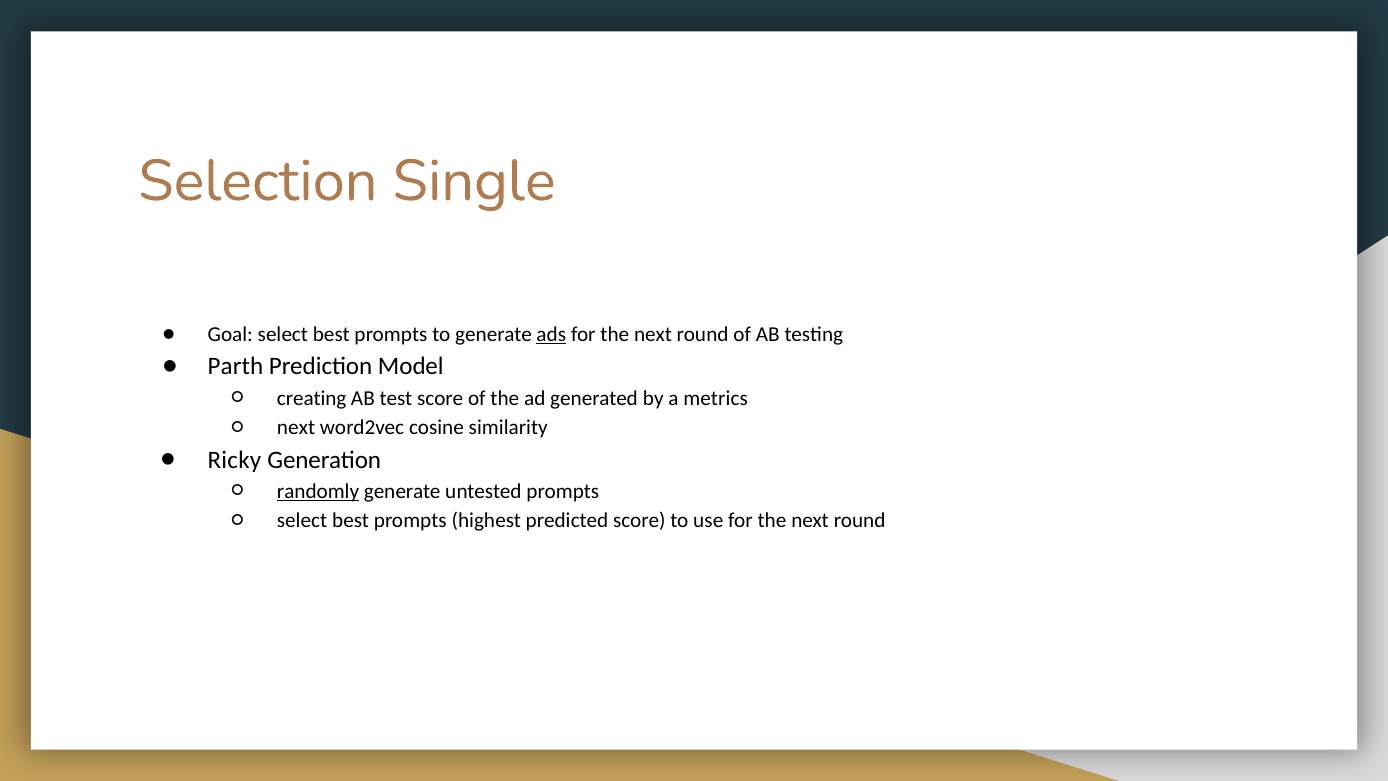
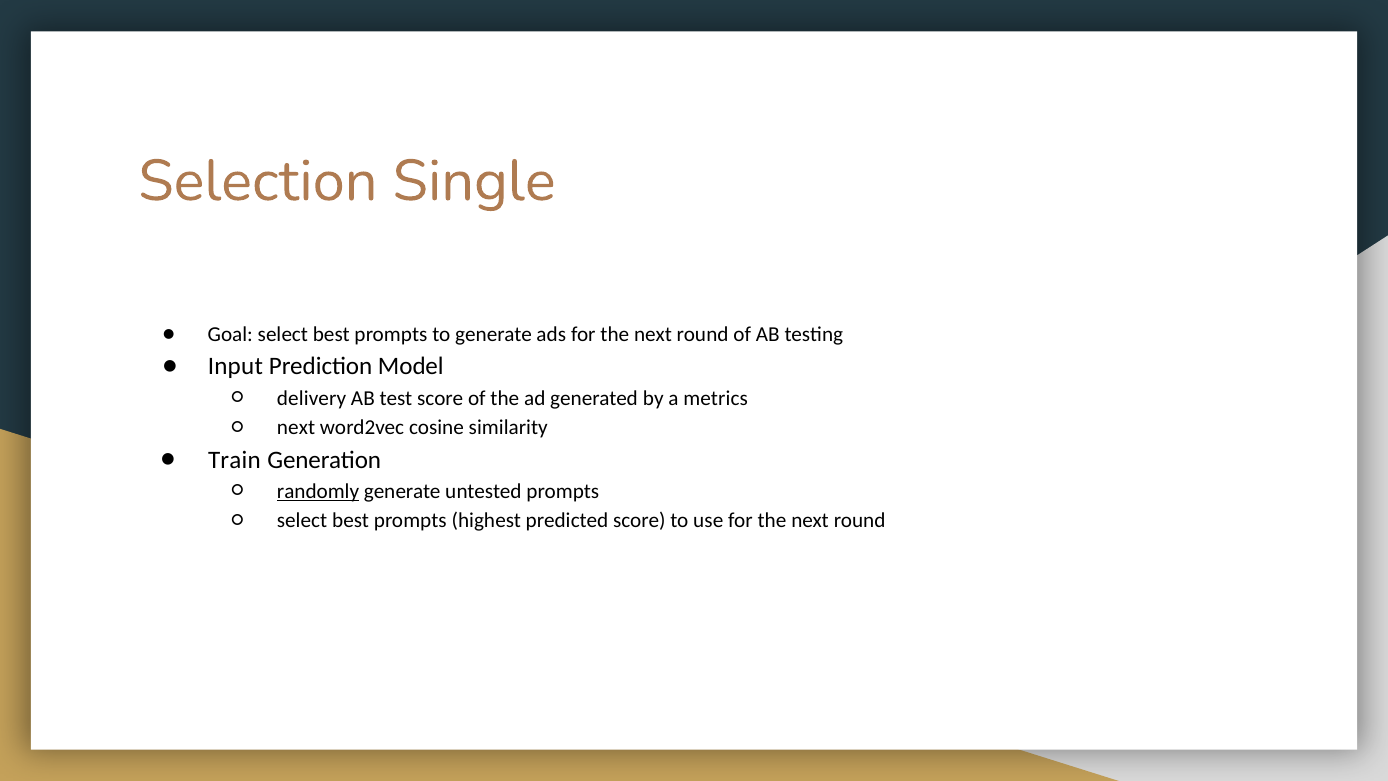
ads underline: present -> none
Parth: Parth -> Input
creating: creating -> delivery
Ricky: Ricky -> Train
